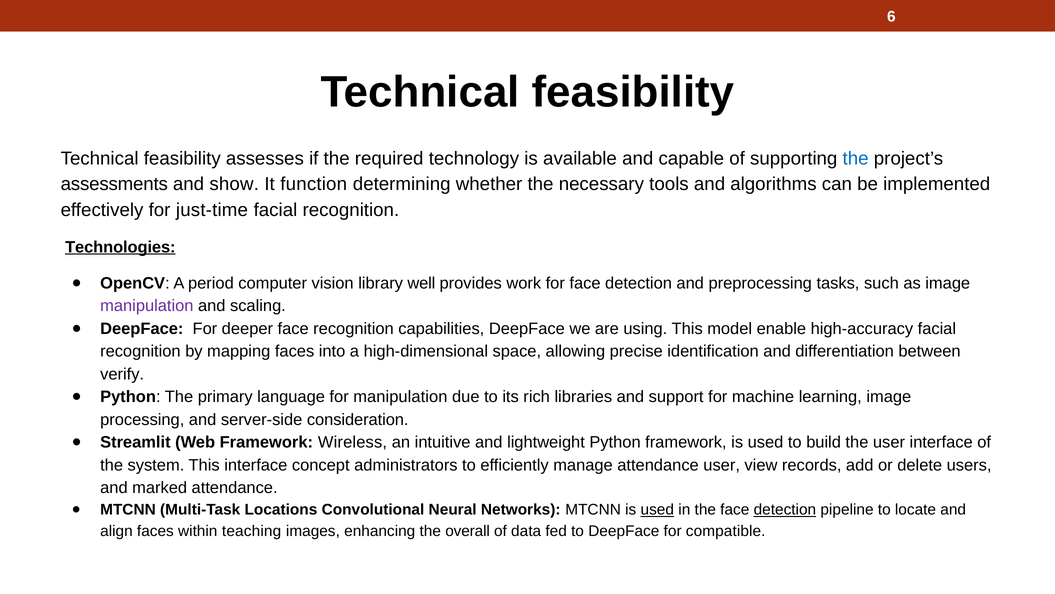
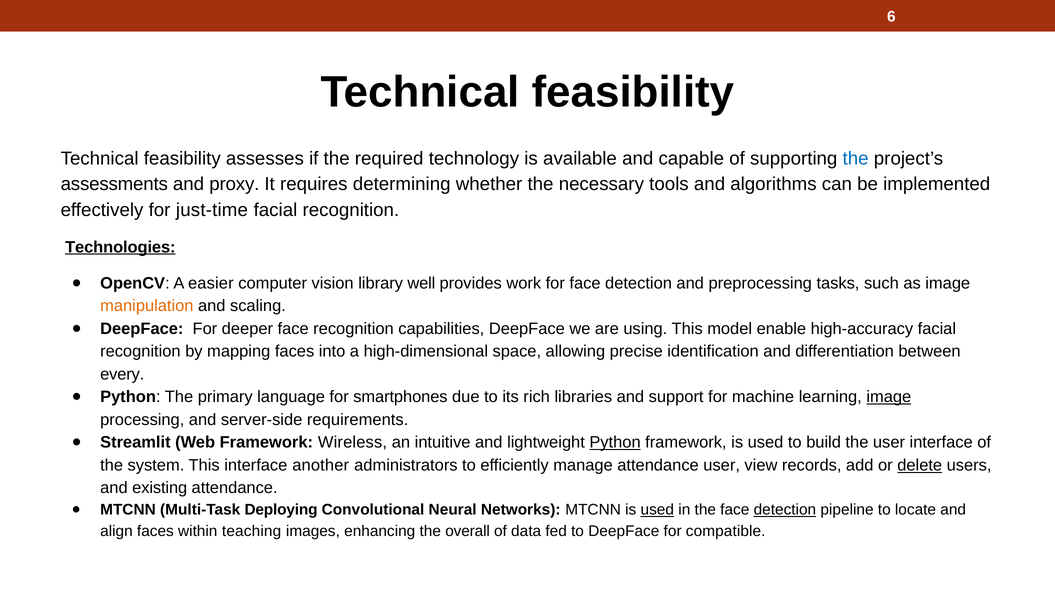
show: show -> proxy
function: function -> requires
period: period -> easier
manipulation at (147, 306) colour: purple -> orange
verify: verify -> every
for manipulation: manipulation -> smartphones
image at (889, 397) underline: none -> present
consideration: consideration -> requirements
Python at (615, 442) underline: none -> present
concept: concept -> another
delete underline: none -> present
marked: marked -> existing
Locations: Locations -> Deploying
